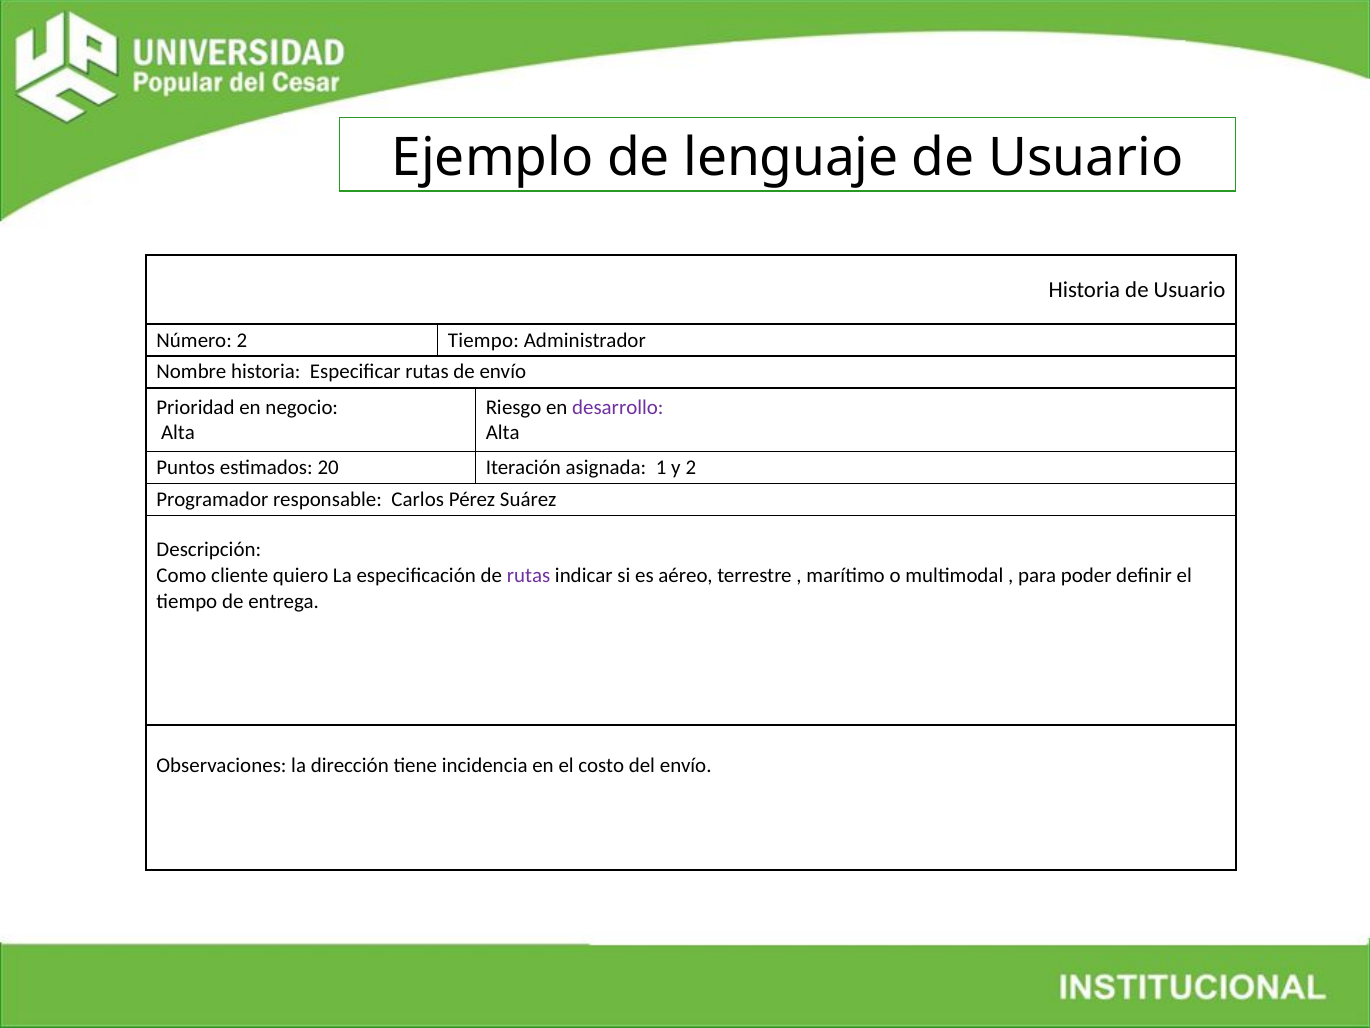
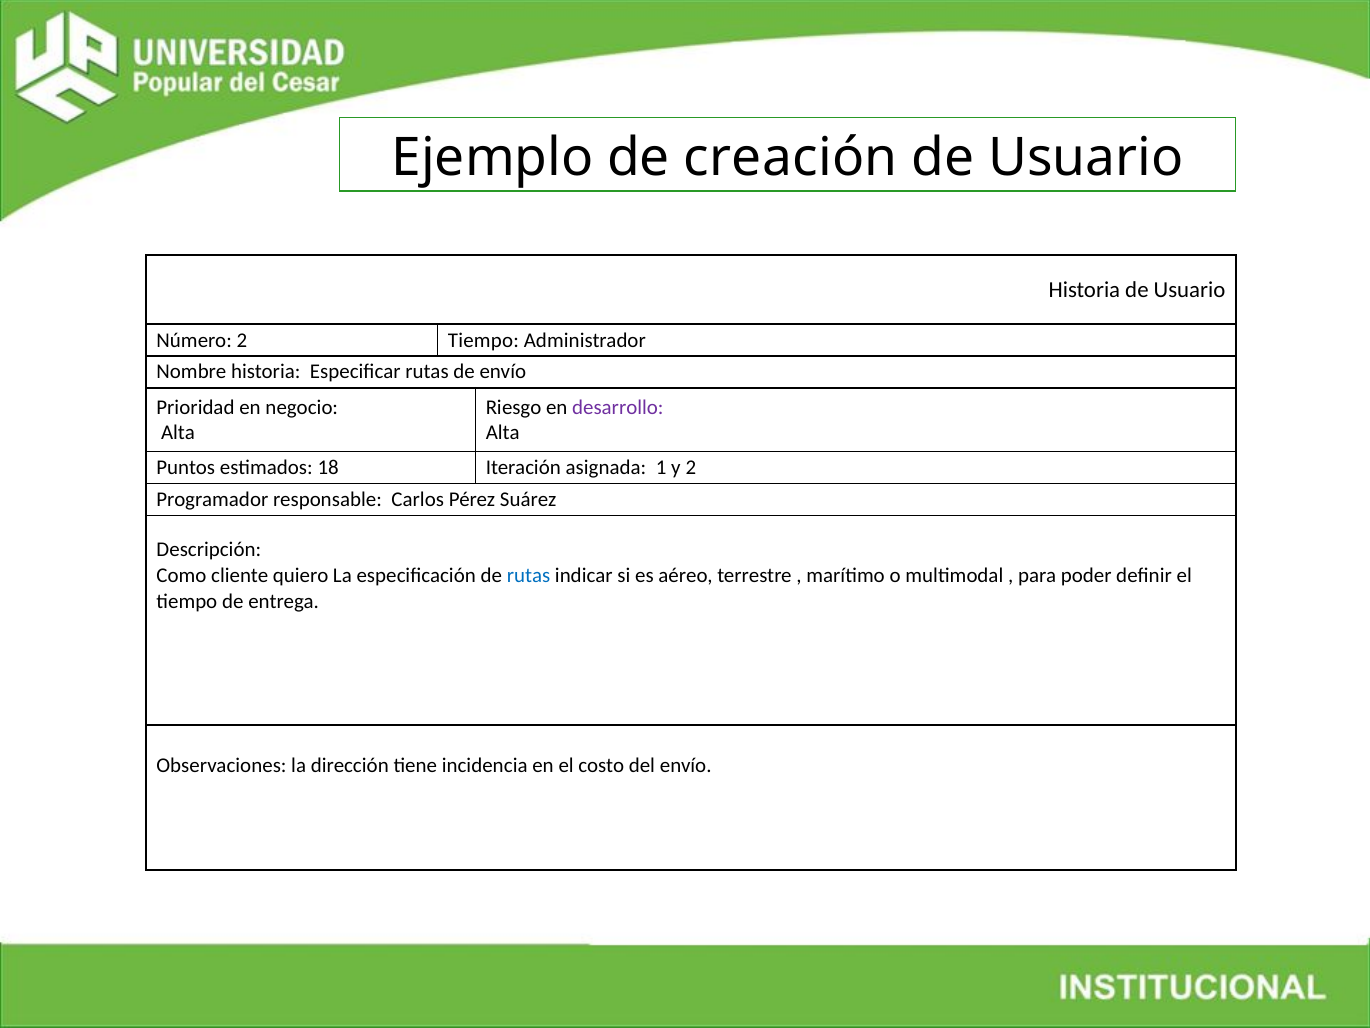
lenguaje: lenguaje -> creación
20: 20 -> 18
rutas at (529, 575) colour: purple -> blue
